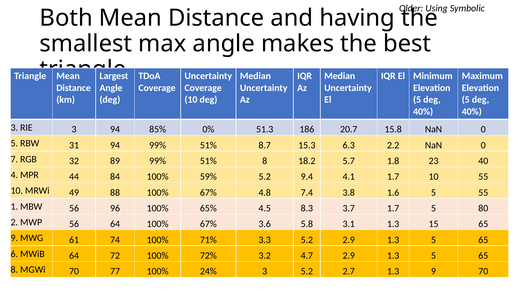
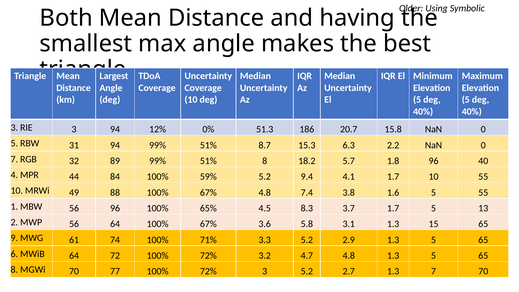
85%: 85% -> 12%
1.8 23: 23 -> 96
80: 80 -> 13
4.7 2.9: 2.9 -> 4.8
77 100% 24%: 24% -> 72%
1.3 9: 9 -> 7
